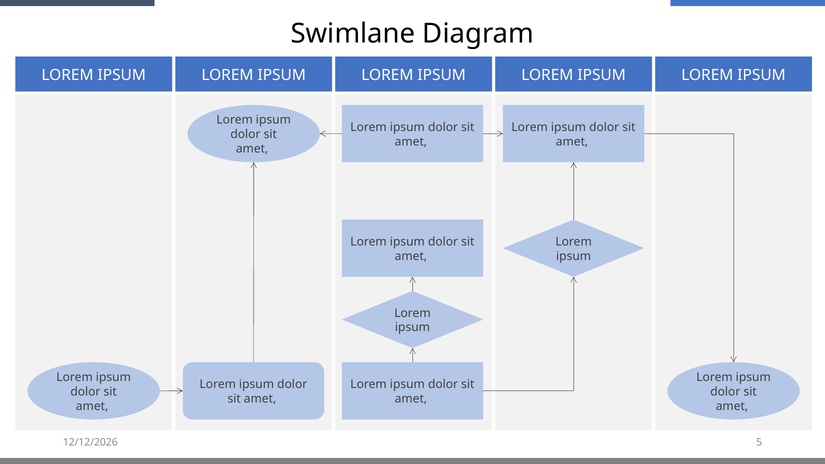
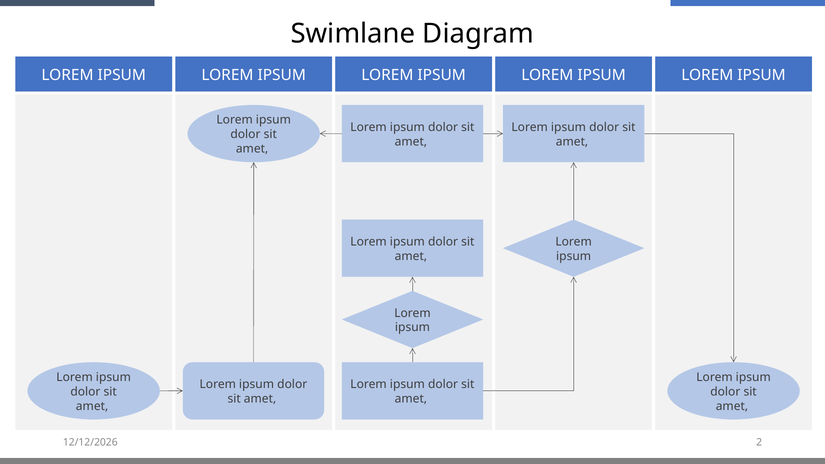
5: 5 -> 2
